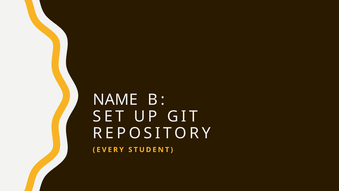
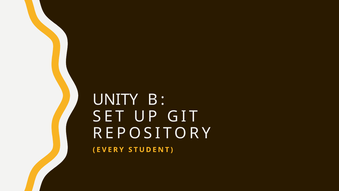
NAME: NAME -> UNITY
